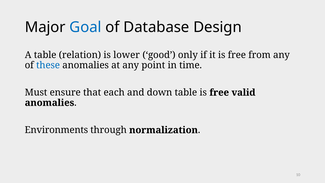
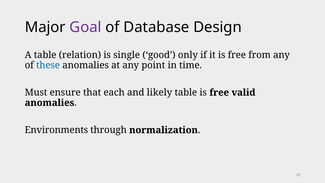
Goal colour: blue -> purple
lower: lower -> single
down: down -> likely
